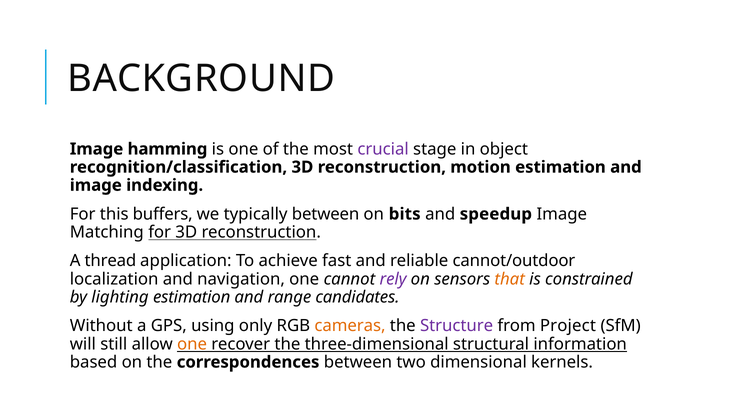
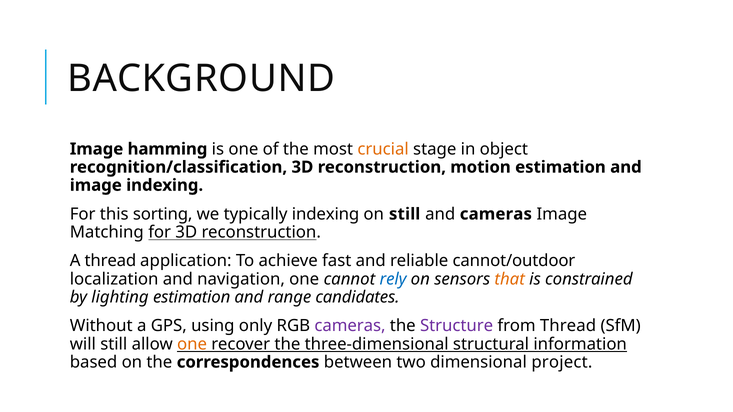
crucial colour: purple -> orange
buffers: buffers -> sorting
typically between: between -> indexing
on bits: bits -> still
and speedup: speedup -> cameras
rely colour: purple -> blue
cameras at (350, 326) colour: orange -> purple
from Project: Project -> Thread
kernels: kernels -> project
